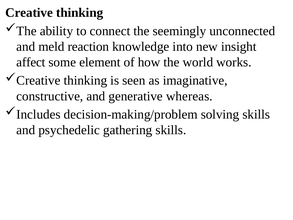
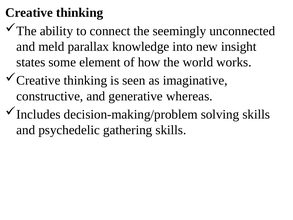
reaction: reaction -> parallax
affect: affect -> states
